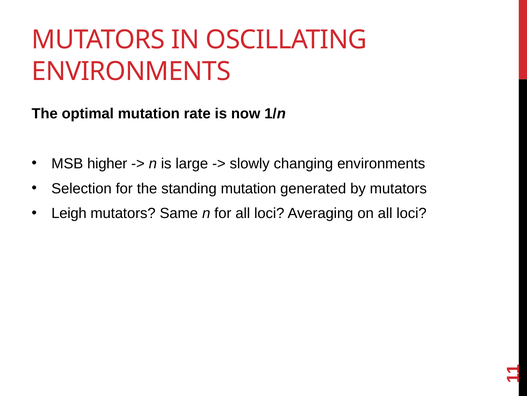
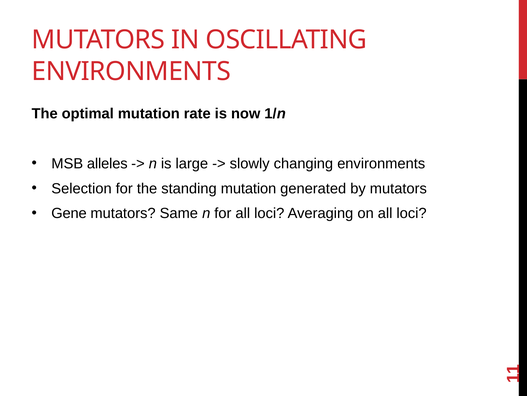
higher: higher -> alleles
Leigh: Leigh -> Gene
